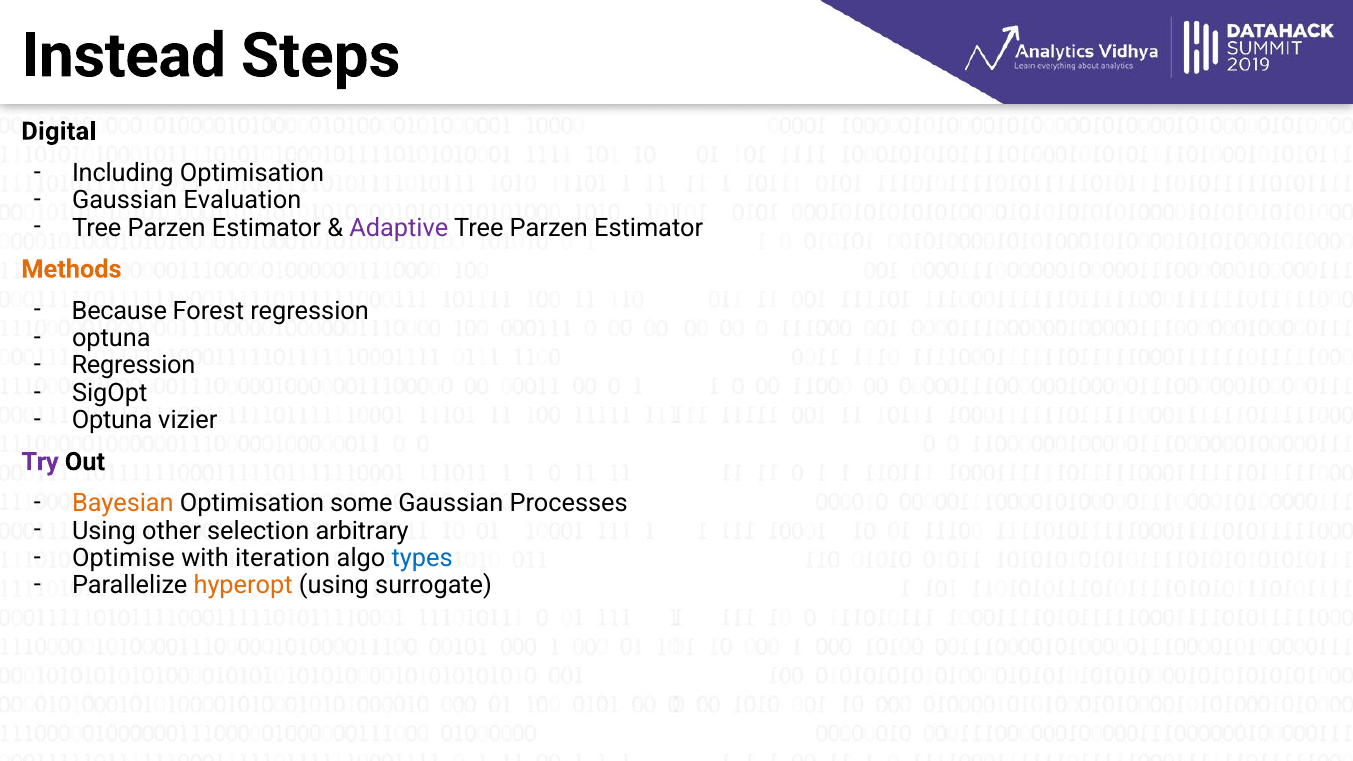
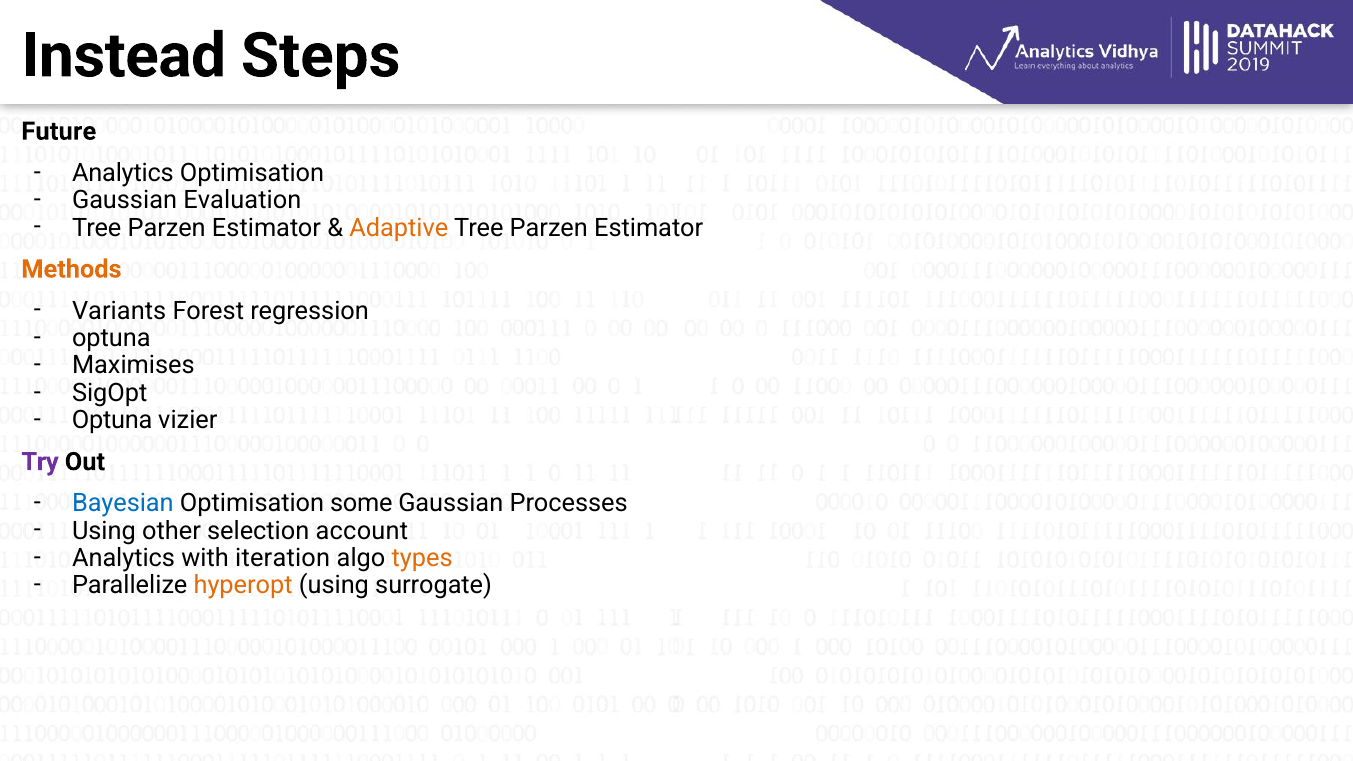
Digital: Digital -> Future
Including at (123, 173): Including -> Analytics
Adaptive colour: purple -> orange
Because: Because -> Variants
Regression at (133, 365): Regression -> Maximises
Bayesian colour: orange -> blue
arbitrary: arbitrary -> account
Optimise at (123, 558): Optimise -> Analytics
types colour: blue -> orange
